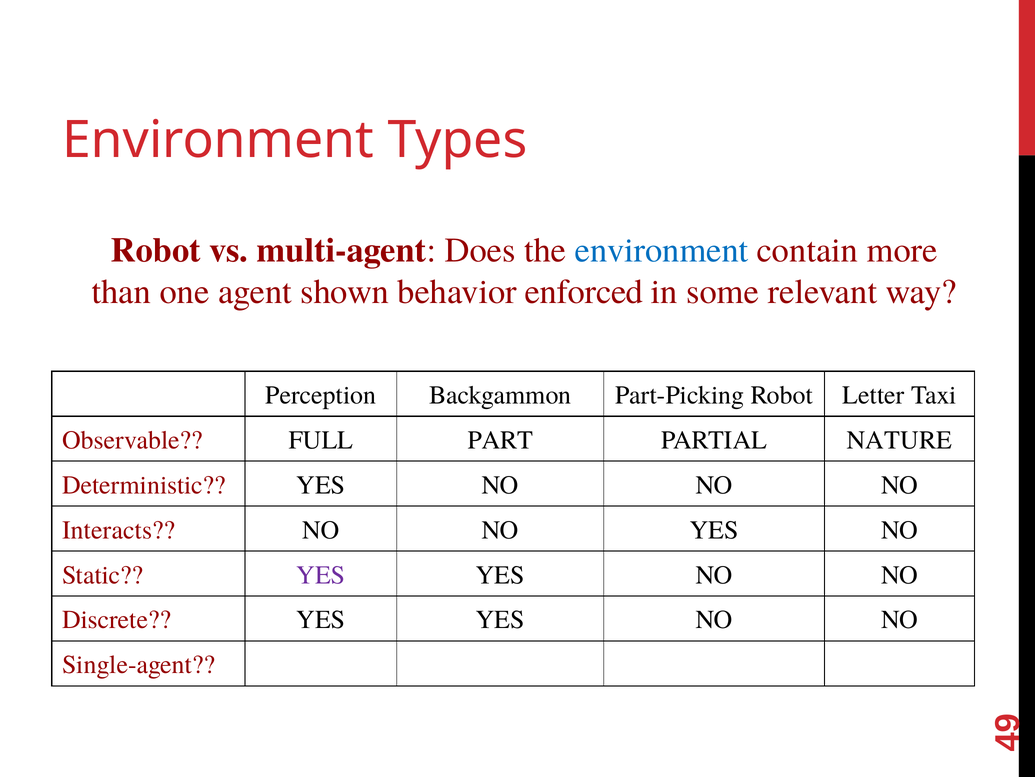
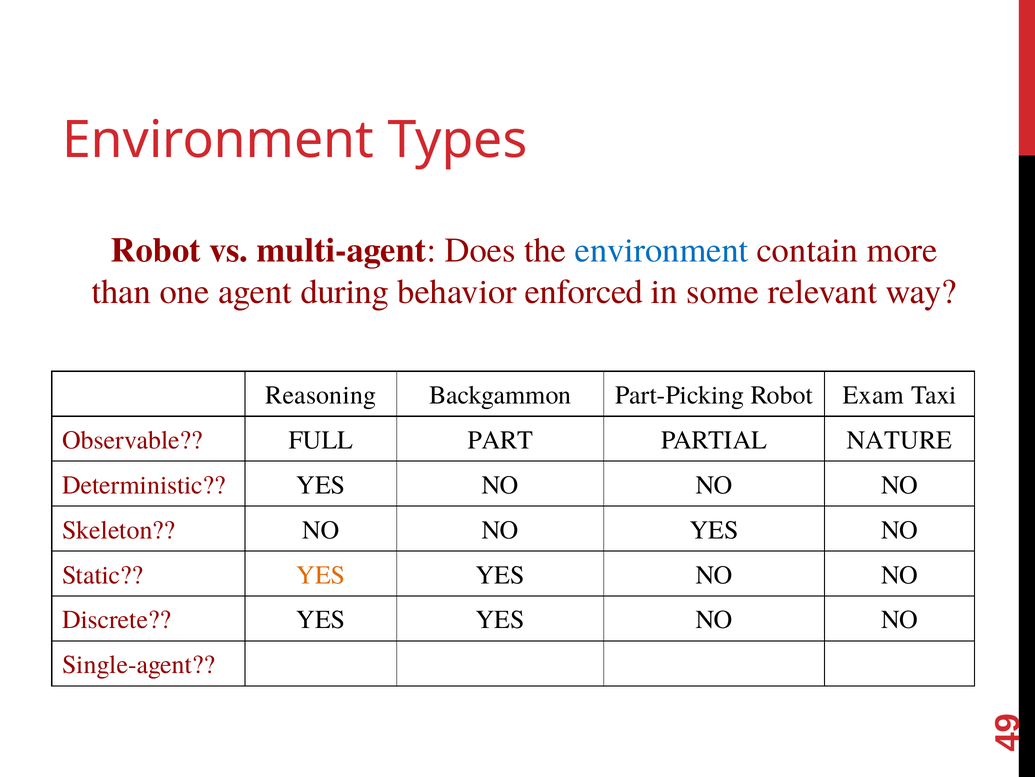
shown: shown -> during
Perception: Perception -> Reasoning
Letter: Letter -> Exam
Interacts: Interacts -> Skeleton
YES at (321, 574) colour: purple -> orange
